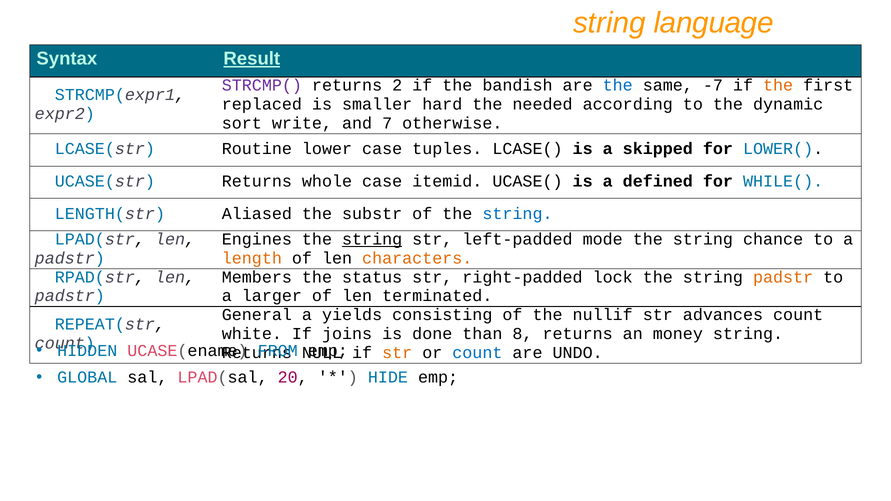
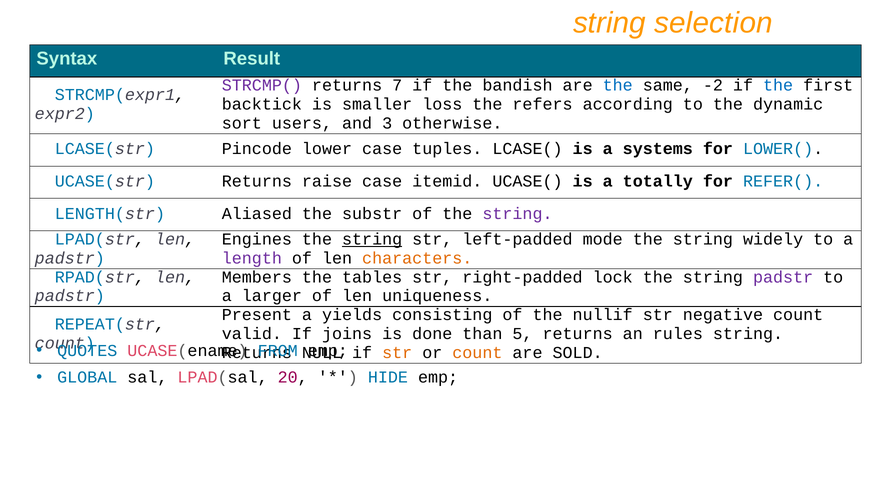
language: language -> selection
Result underline: present -> none
2: 2 -> 7
-7: -7 -> -2
the at (778, 85) colour: orange -> blue
replaced: replaced -> backtick
hard: hard -> loss
needed: needed -> refers
write: write -> users
7: 7 -> 3
Routine: Routine -> Pincode
skipped: skipped -> systems
whole: whole -> raise
defined: defined -> totally
WHILE(: WHILE( -> REFER(
string at (517, 214) colour: blue -> purple
chance: chance -> widely
length colour: orange -> purple
status: status -> tables
padstr at (783, 277) colour: orange -> purple
terminated: terminated -> uniqueness
General: General -> Present
advances: advances -> negative
white: white -> valid
8: 8 -> 5
money: money -> rules
HIDDEN: HIDDEN -> QUOTES
count at (477, 353) colour: blue -> orange
UNDO: UNDO -> SOLD
